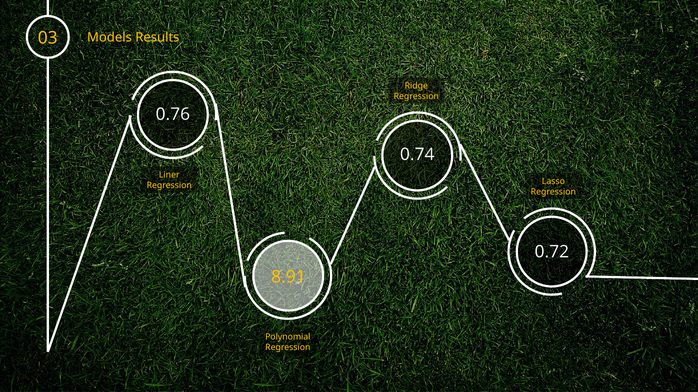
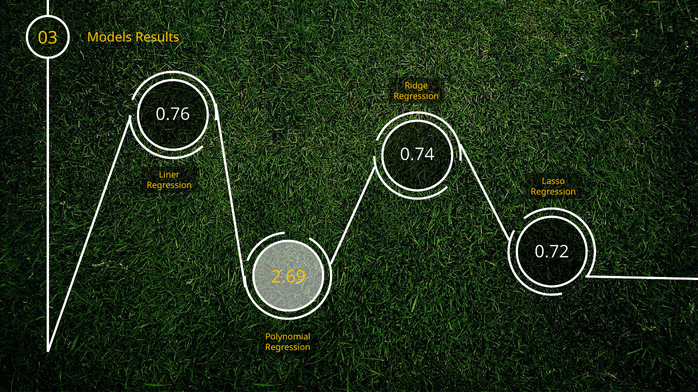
8.91: 8.91 -> 2.69
